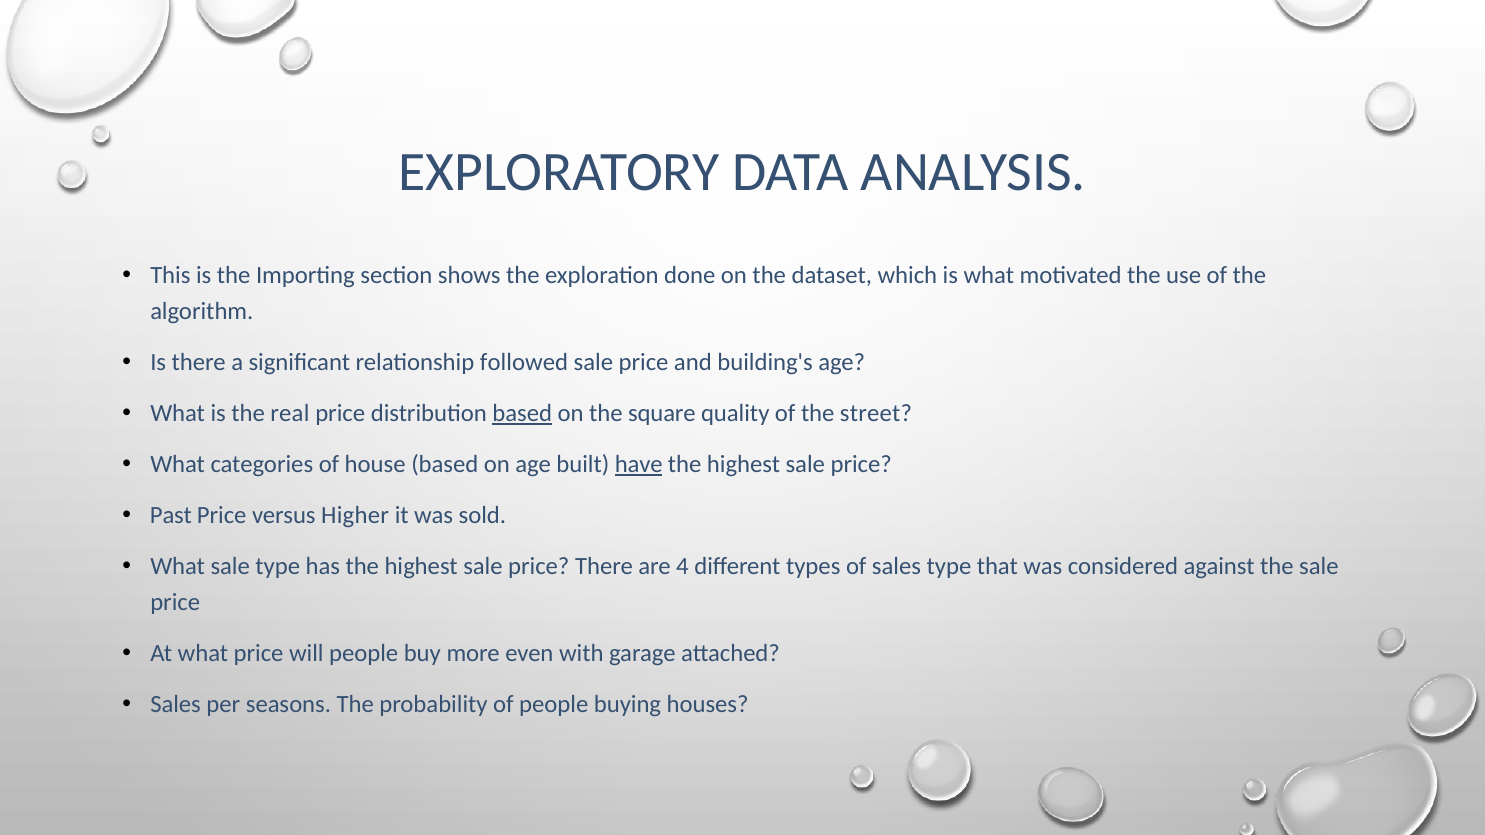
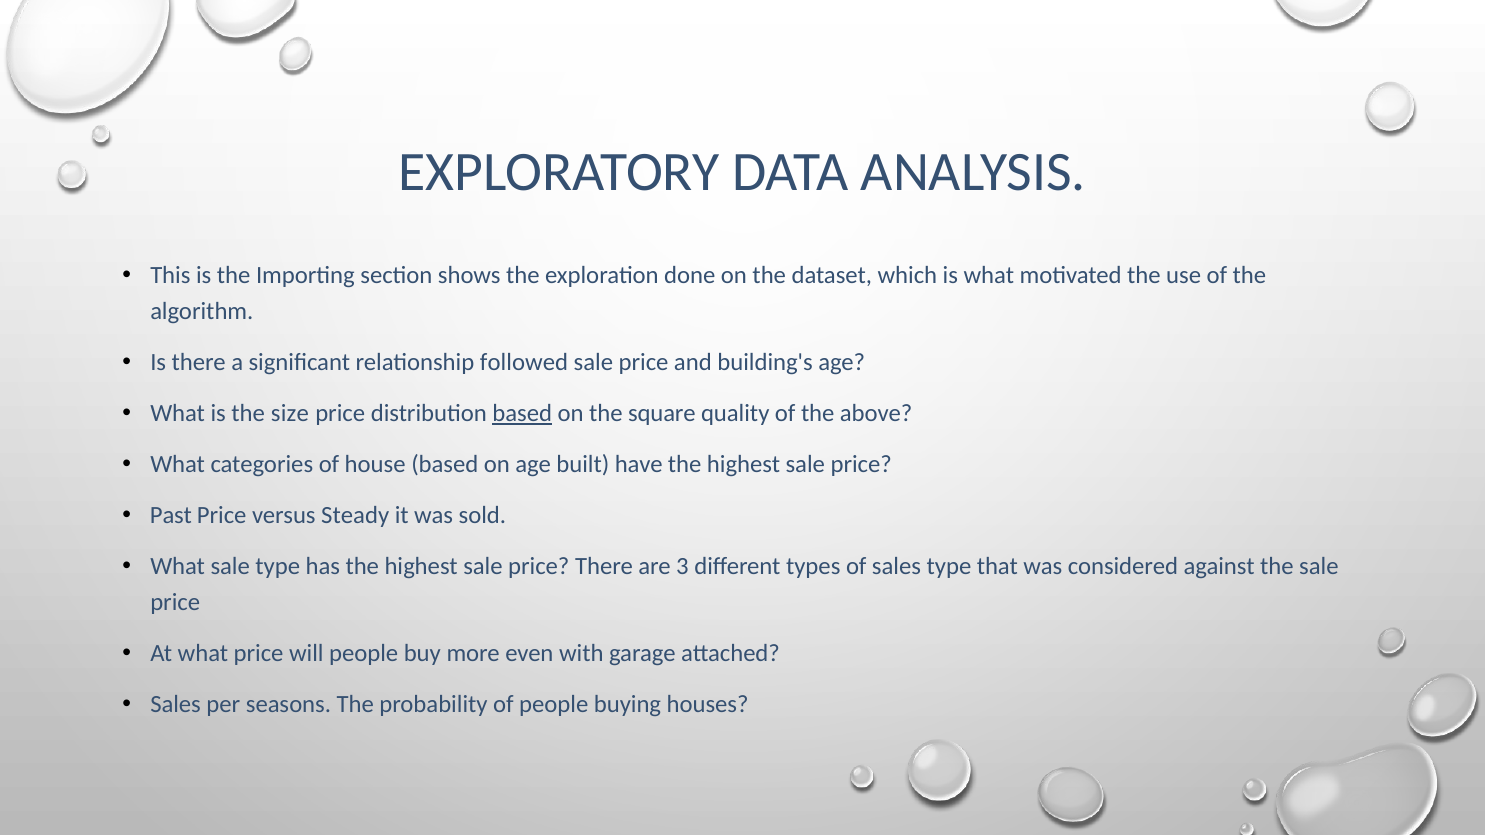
real: real -> size
street: street -> above
have underline: present -> none
Higher: Higher -> Steady
4: 4 -> 3
